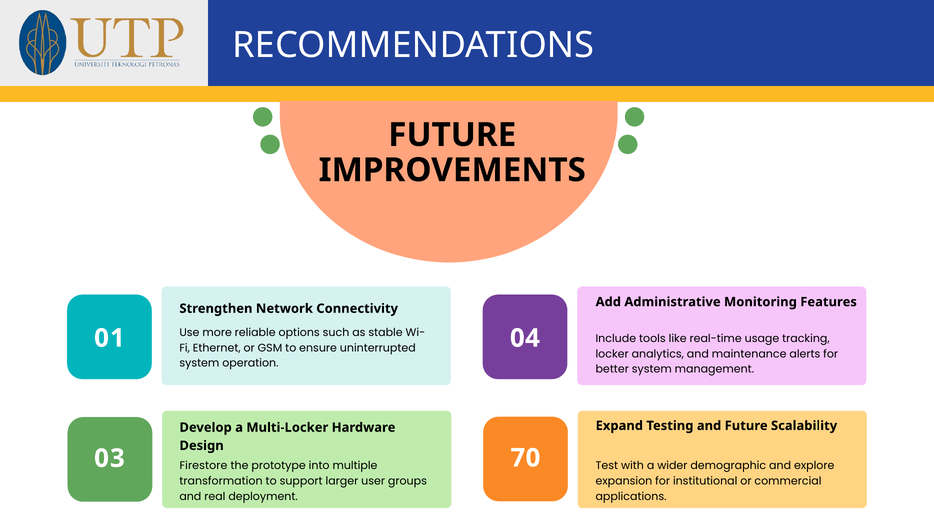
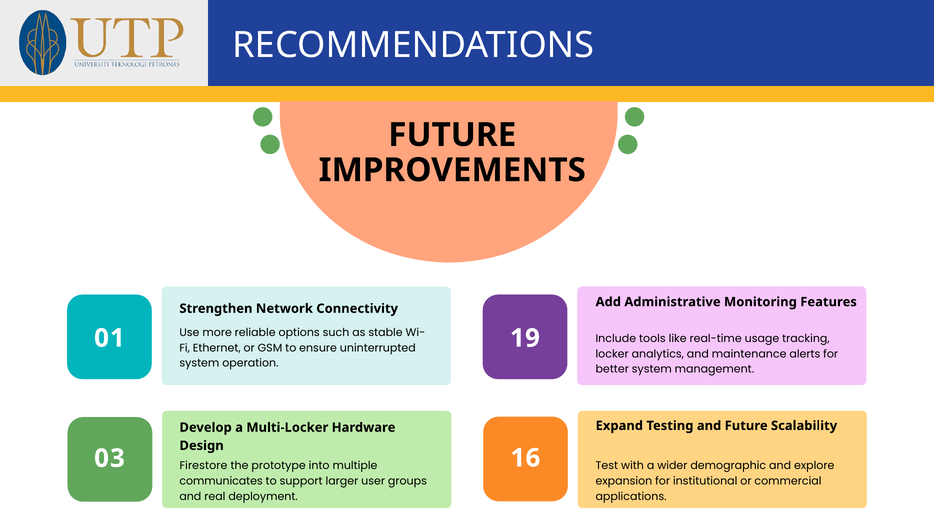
04: 04 -> 19
70: 70 -> 16
transformation: transformation -> communicates
